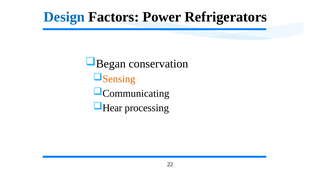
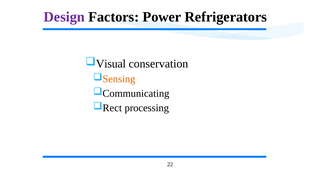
Design colour: blue -> purple
Began: Began -> Visual
Hear: Hear -> Rect
